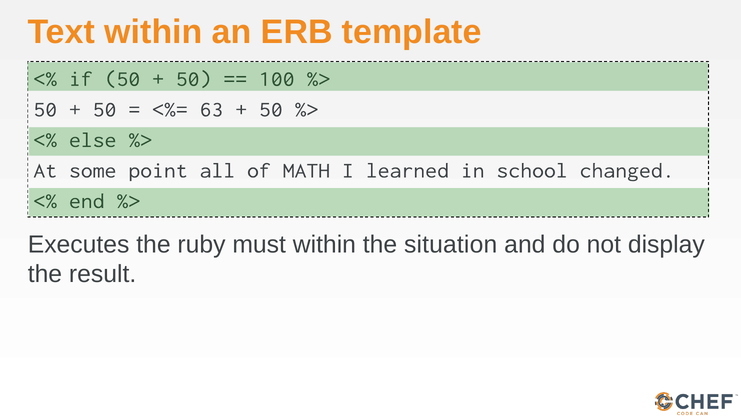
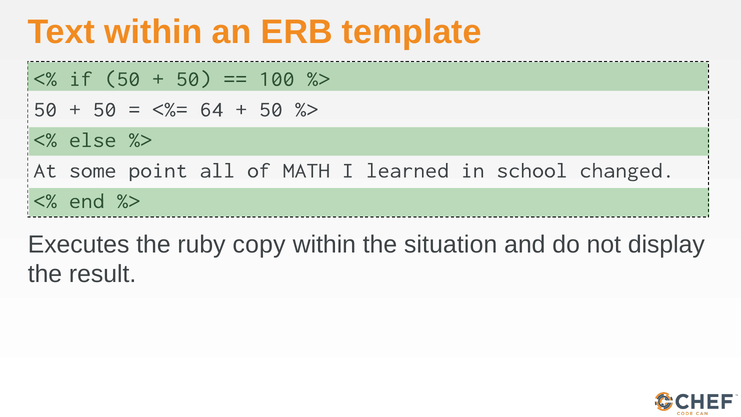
63: 63 -> 64
must: must -> copy
